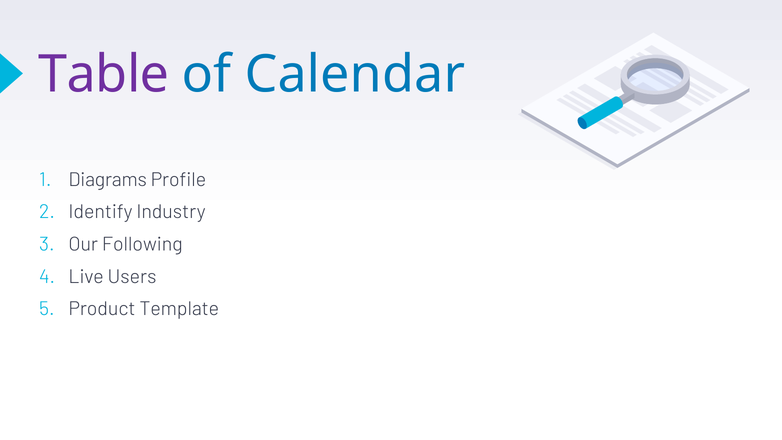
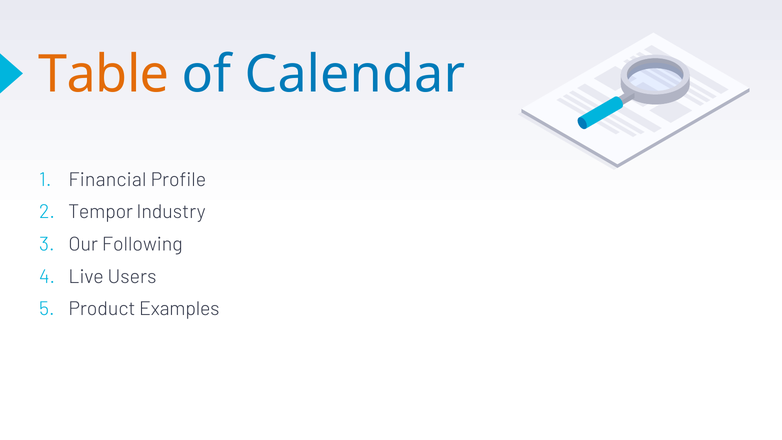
Table colour: purple -> orange
Diagrams: Diagrams -> Financial
Identify: Identify -> Tempor
Template: Template -> Examples
